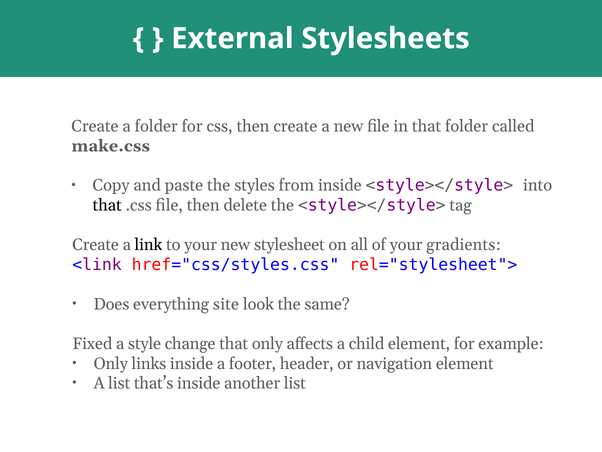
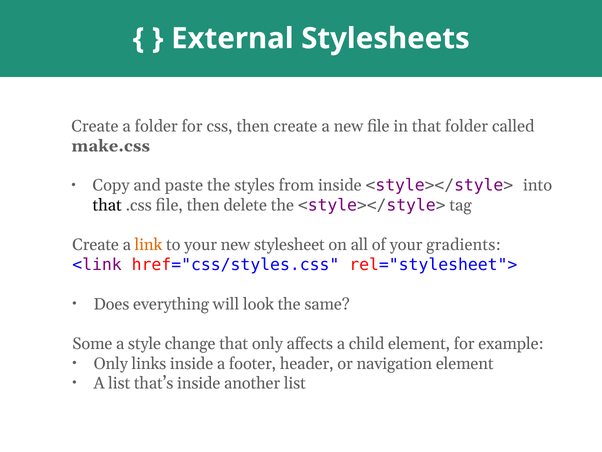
link colour: black -> orange
site: site -> will
Fixed: Fixed -> Some
